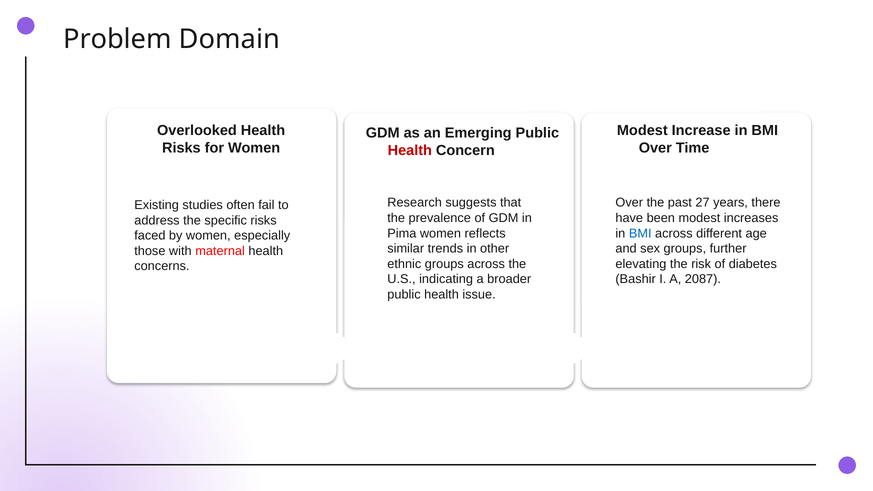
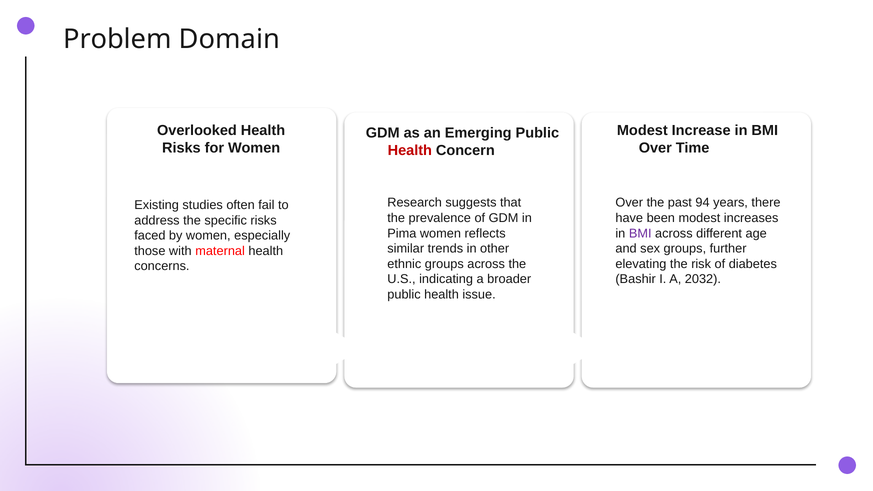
27: 27 -> 94
BMI at (640, 233) colour: blue -> purple
2087: 2087 -> 2032
